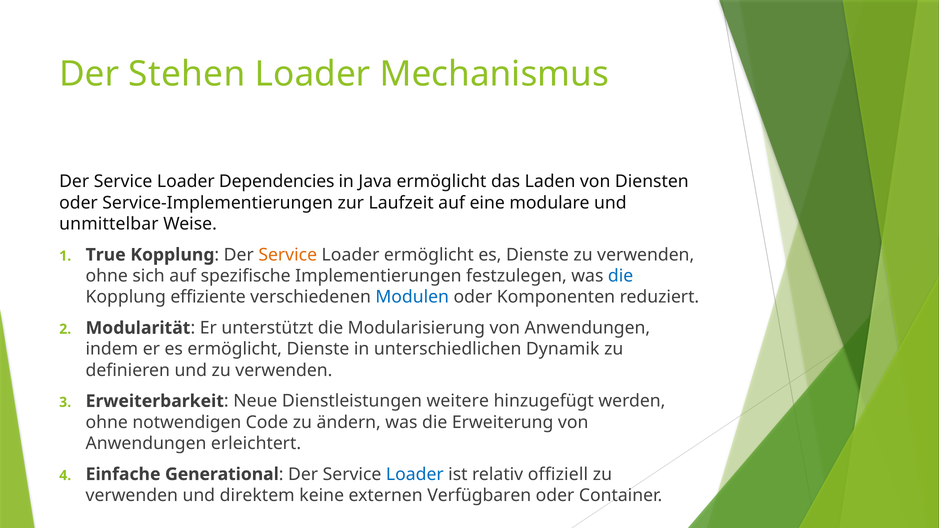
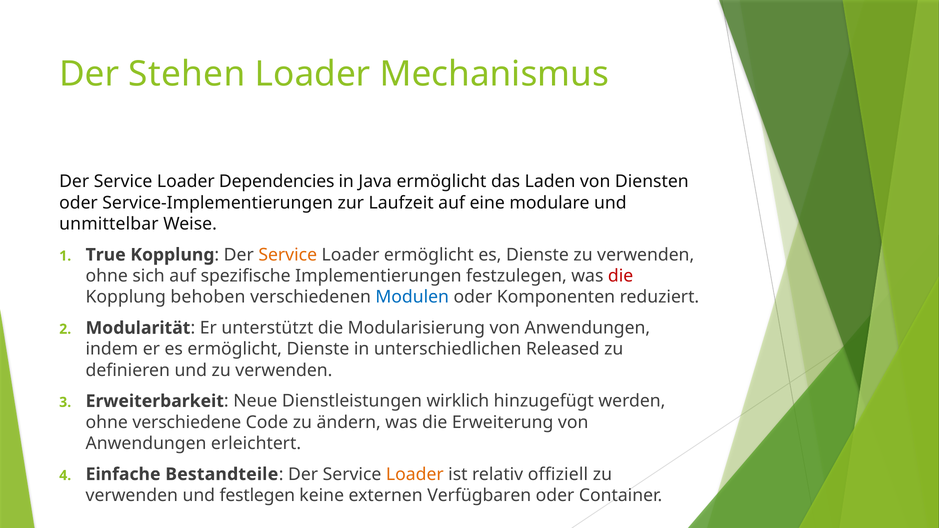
die at (621, 276) colour: blue -> red
effiziente: effiziente -> behoben
Dynamik: Dynamik -> Released
weitere: weitere -> wirklich
notwendigen: notwendigen -> verschiedene
Generational: Generational -> Bestandteile
Loader at (415, 474) colour: blue -> orange
direktem: direktem -> festlegen
